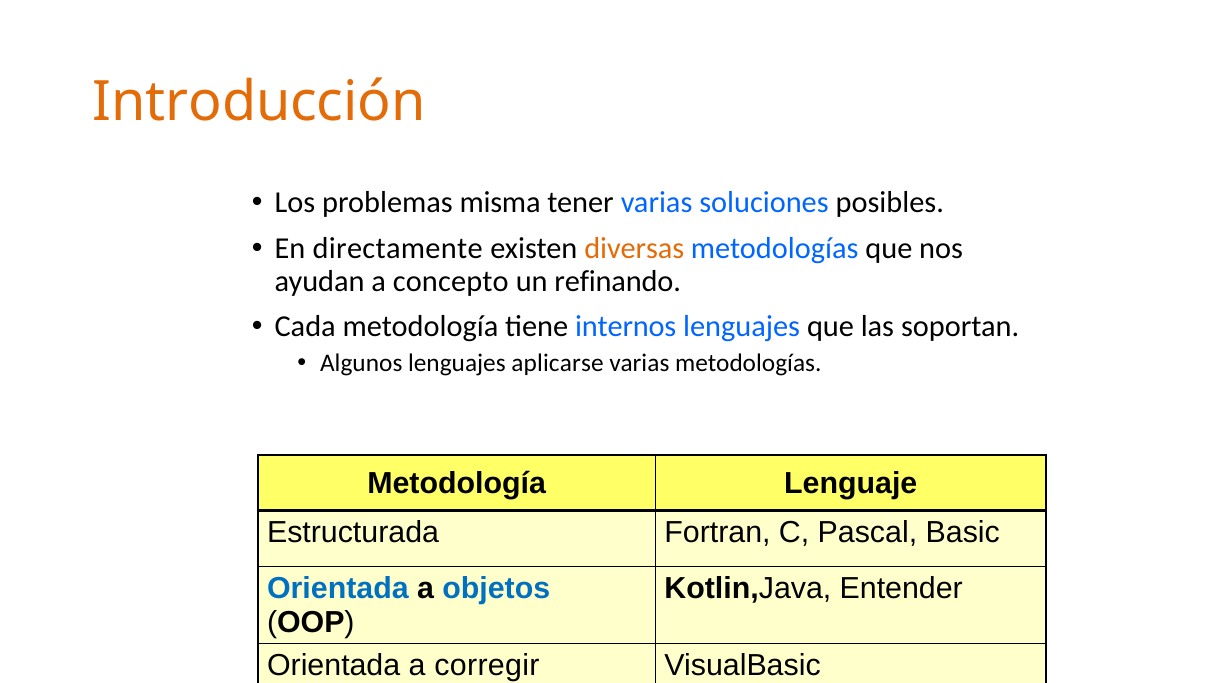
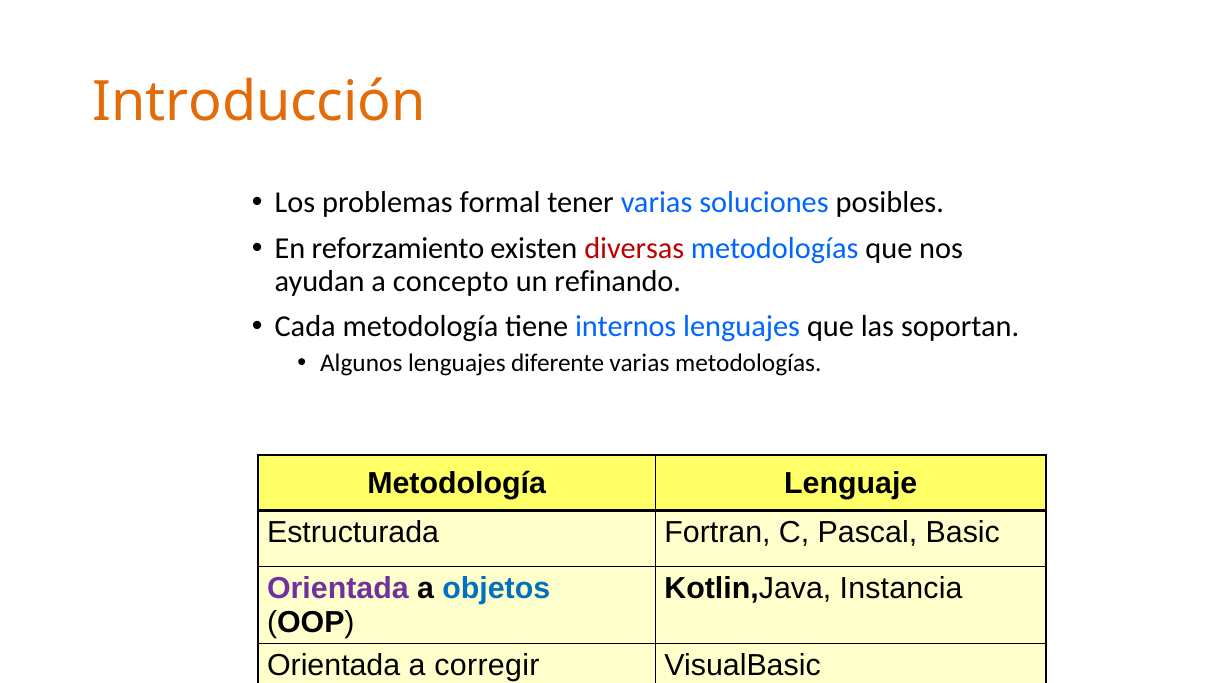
misma: misma -> formal
directamente: directamente -> reforzamiento
diversas colour: orange -> red
aplicarse: aplicarse -> diferente
Orientada at (338, 588) colour: blue -> purple
Entender: Entender -> Instancia
